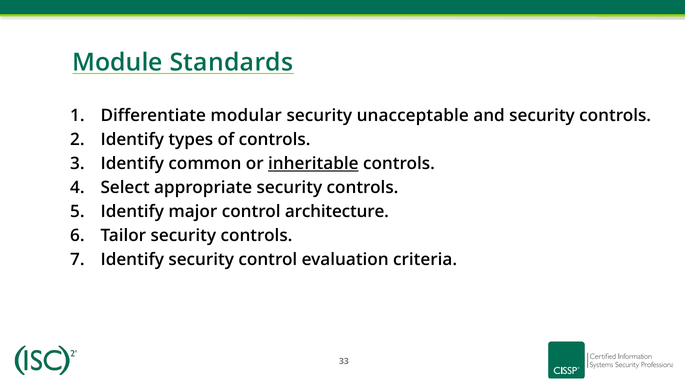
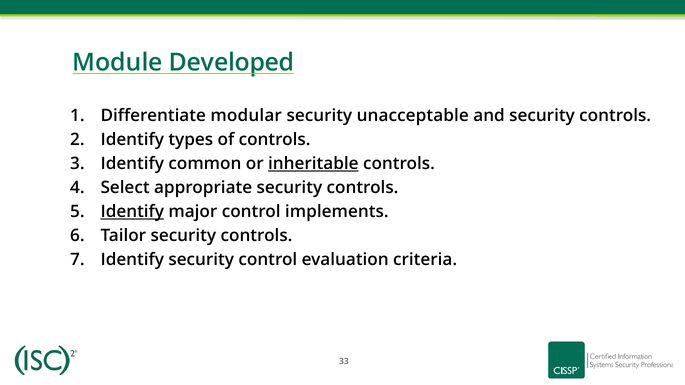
Standards: Standards -> Developed
Identify at (132, 212) underline: none -> present
architecture: architecture -> implements
